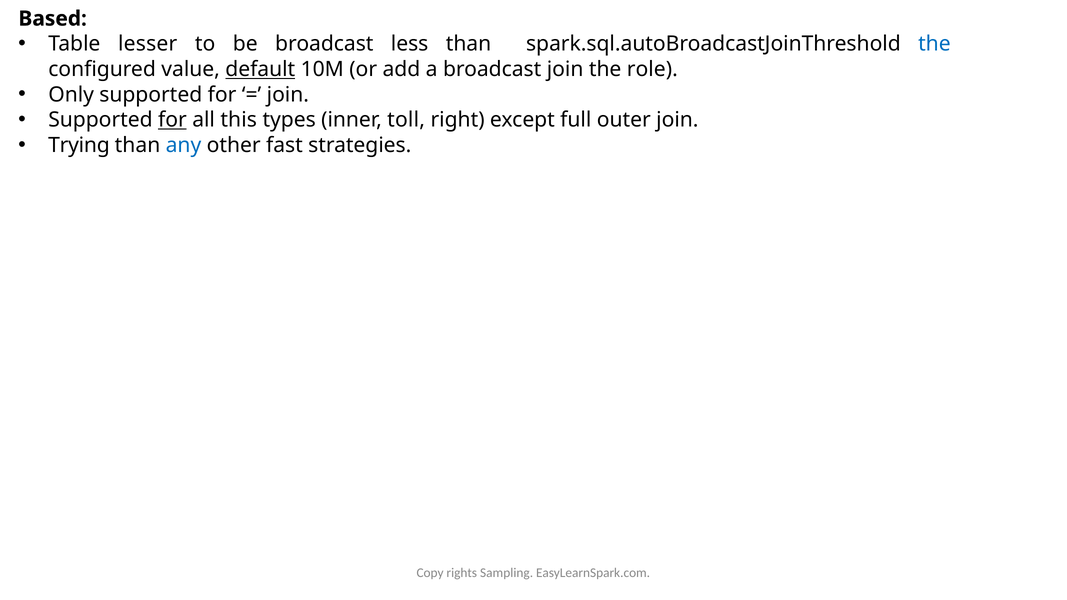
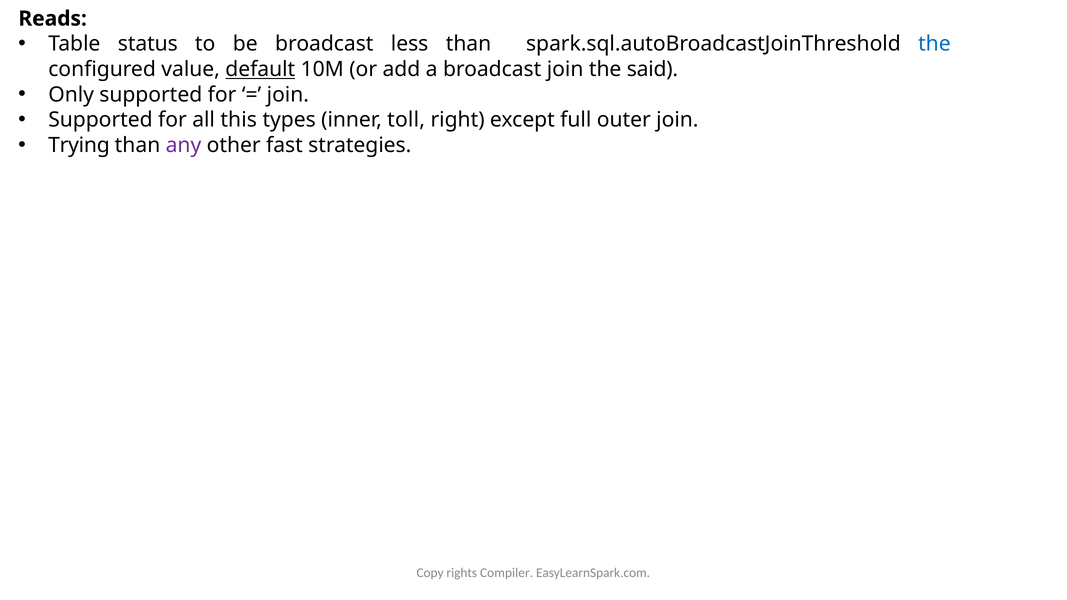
Based: Based -> Reads
lesser: lesser -> status
role: role -> said
for at (172, 120) underline: present -> none
any colour: blue -> purple
Sampling: Sampling -> Compiler
